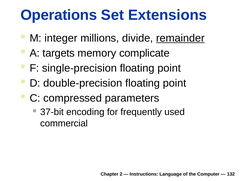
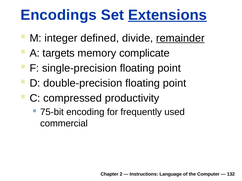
Operations: Operations -> Encodings
Extensions underline: none -> present
millions: millions -> defined
parameters: parameters -> productivity
37-bit: 37-bit -> 75-bit
